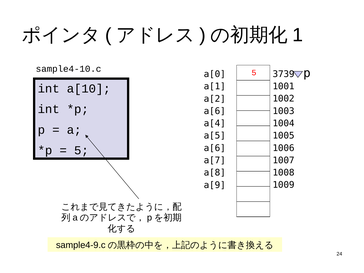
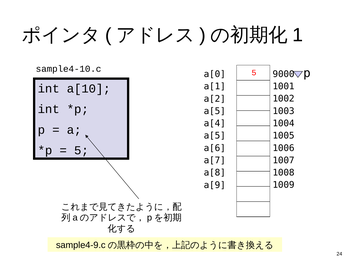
3739: 3739 -> 9000
a[6 at (215, 111): a[6 -> a[5
